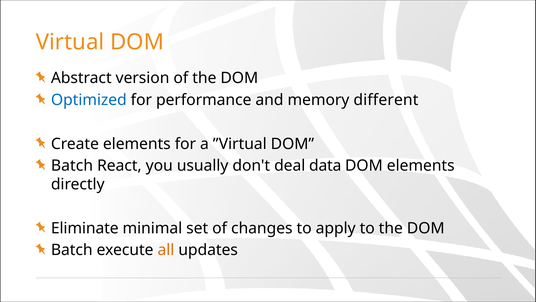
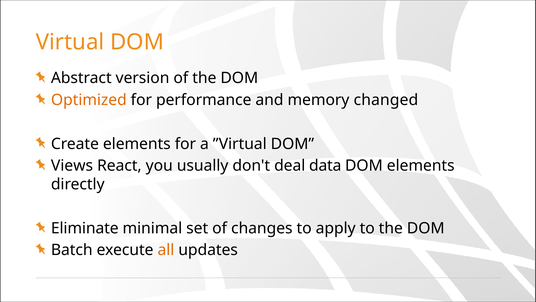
Optimized colour: blue -> orange
different: different -> changed
Batch at (72, 165): Batch -> Views
